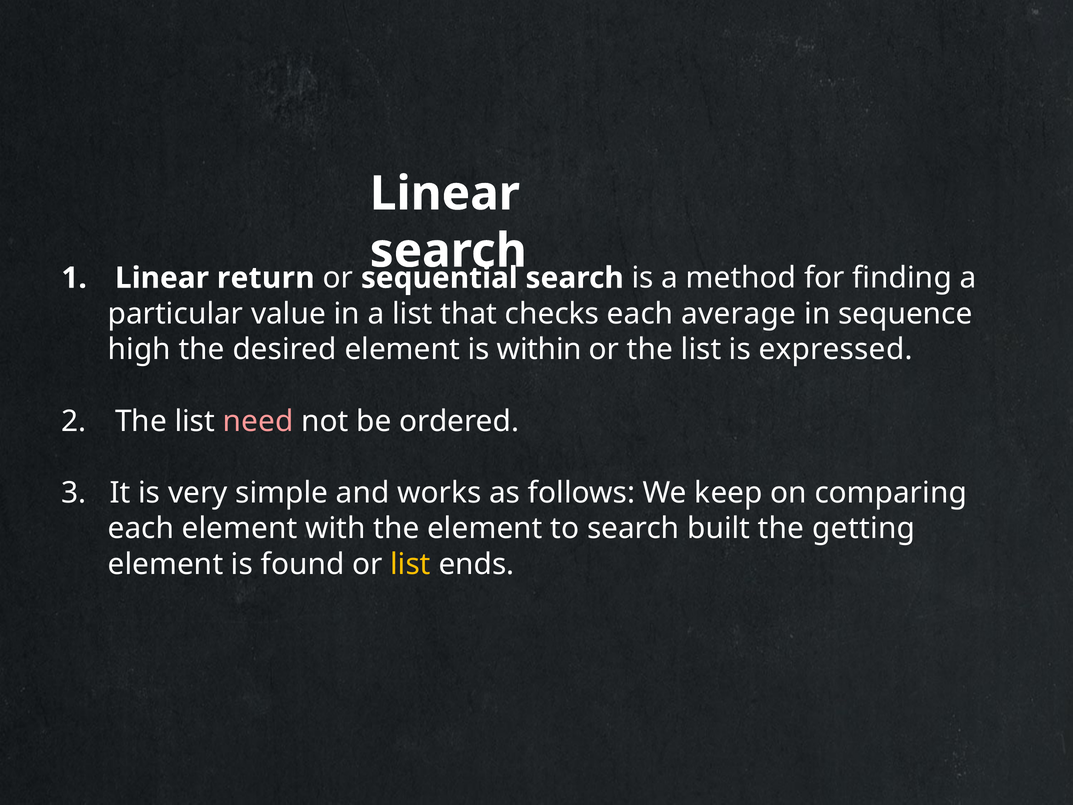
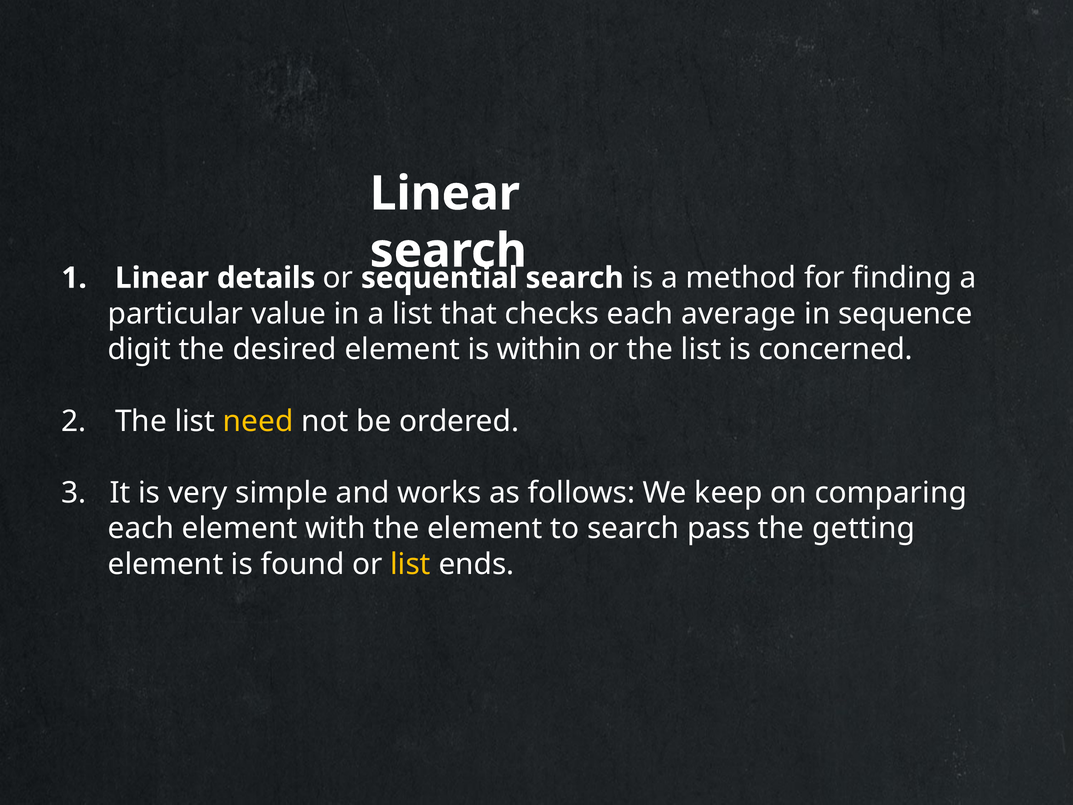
return: return -> details
high: high -> digit
expressed: expressed -> concerned
need colour: pink -> yellow
built: built -> pass
